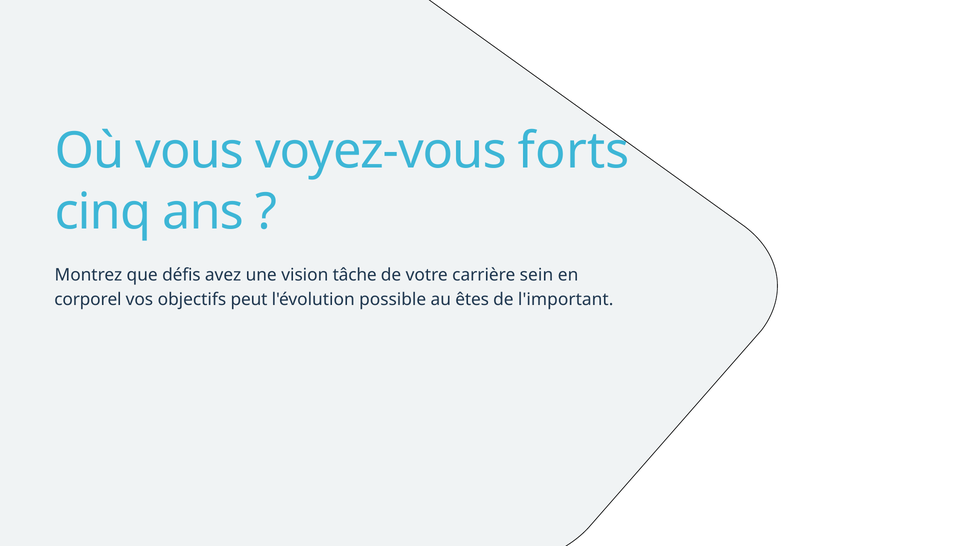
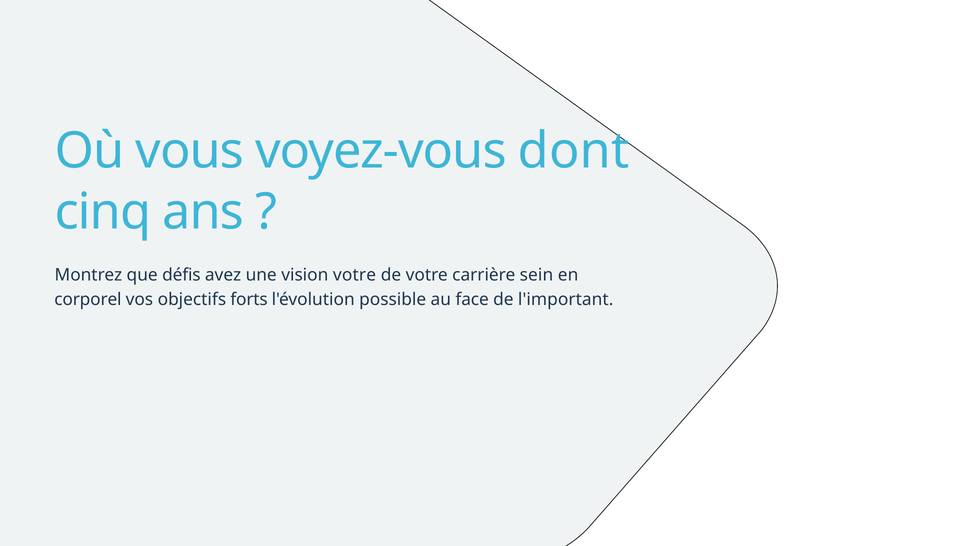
forts: forts -> dont
vision tâche: tâche -> votre
peut: peut -> forts
êtes: êtes -> face
